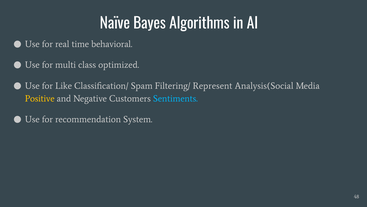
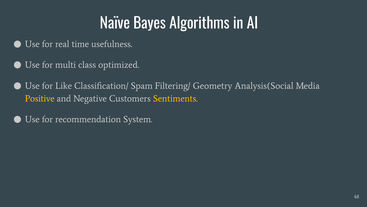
behavioral: behavioral -> usefulness
Represent: Represent -> Geometry
Sentiments colour: light blue -> yellow
